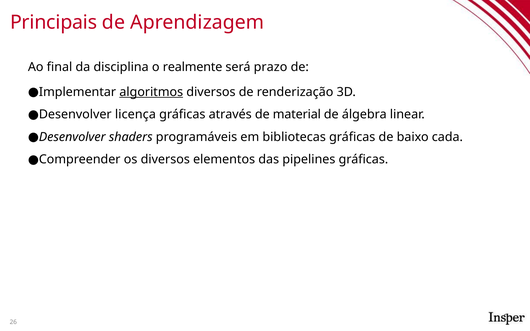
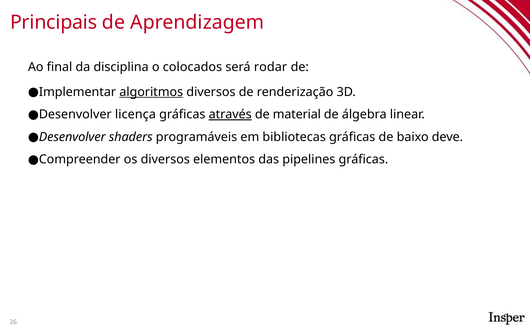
realmente: realmente -> colocados
prazo: prazo -> rodar
através underline: none -> present
cada: cada -> deve
